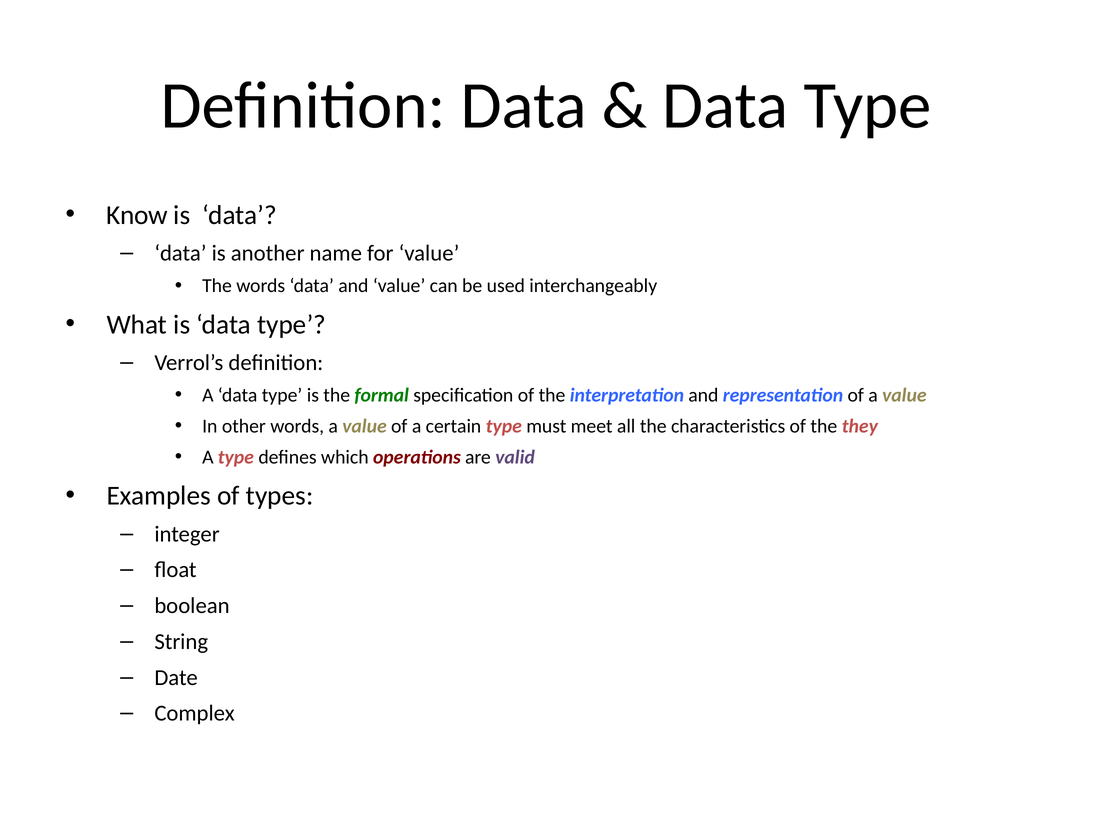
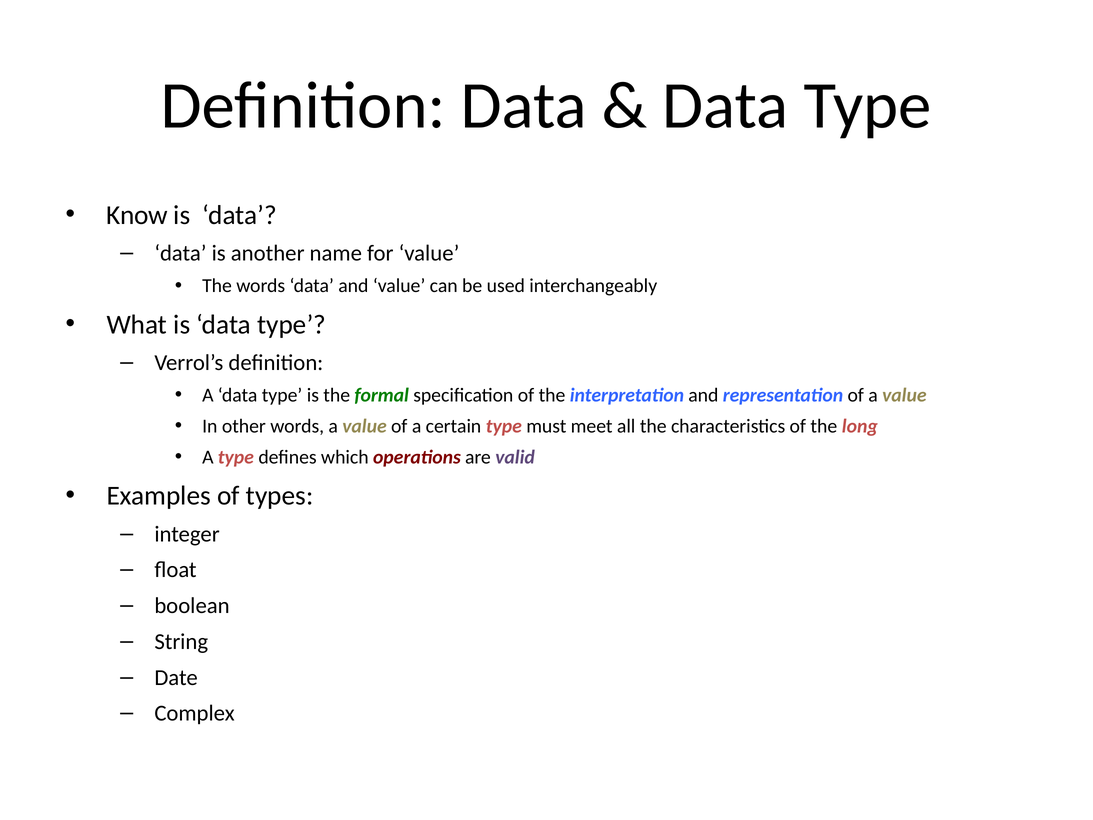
they: they -> long
